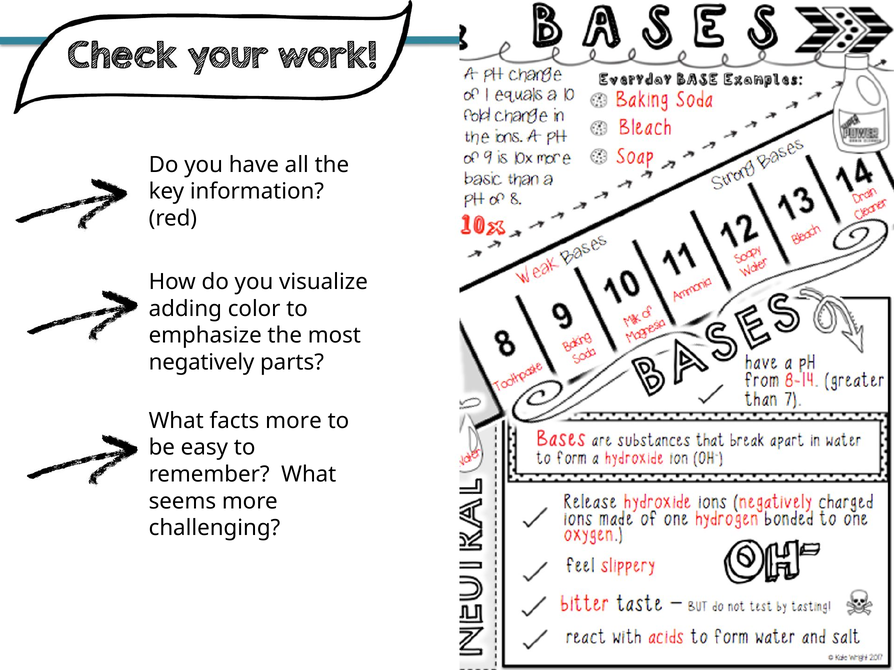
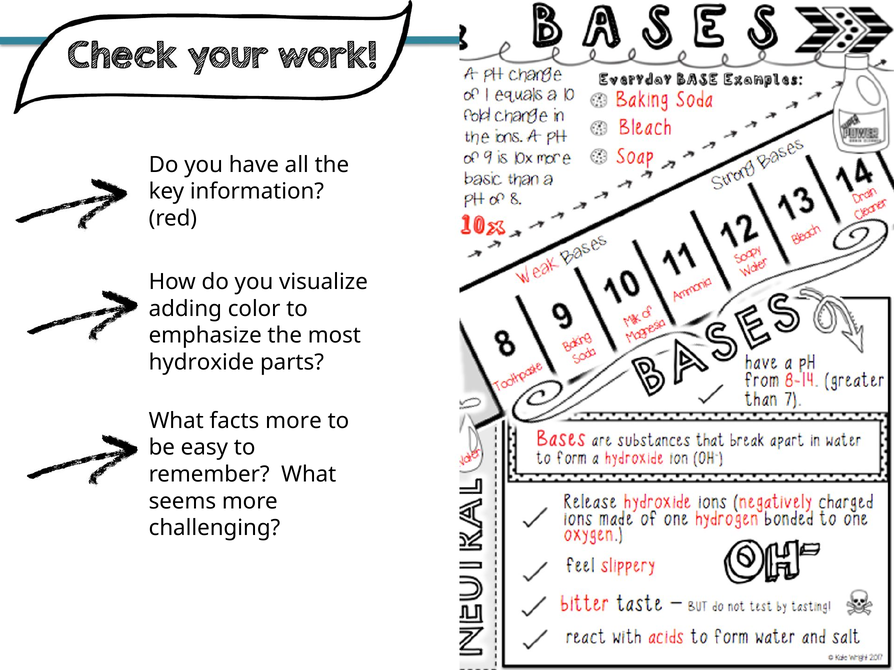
negatively: negatively -> hydroxide
